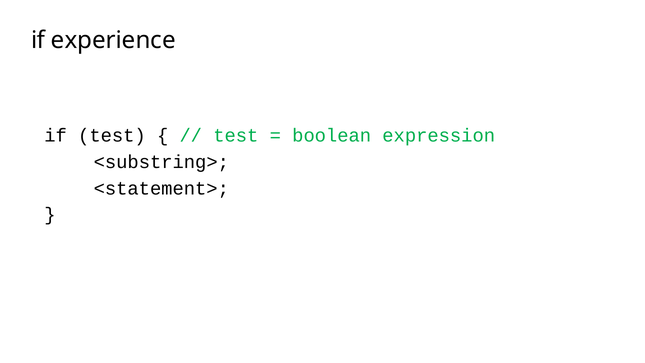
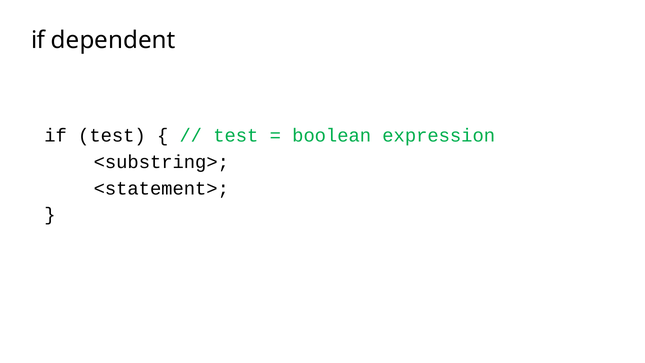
experience: experience -> dependent
